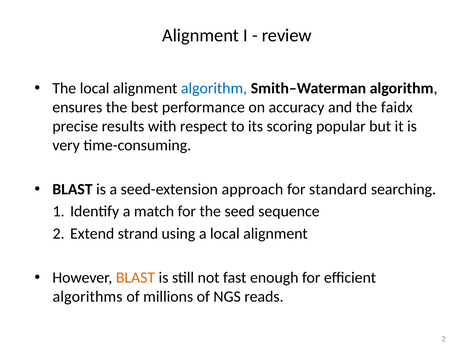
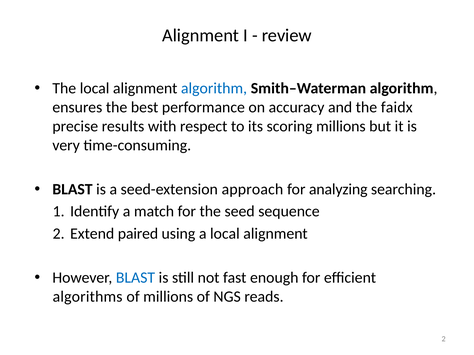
scoring popular: popular -> millions
standard: standard -> analyzing
strand: strand -> paired
BLAST at (136, 278) colour: orange -> blue
